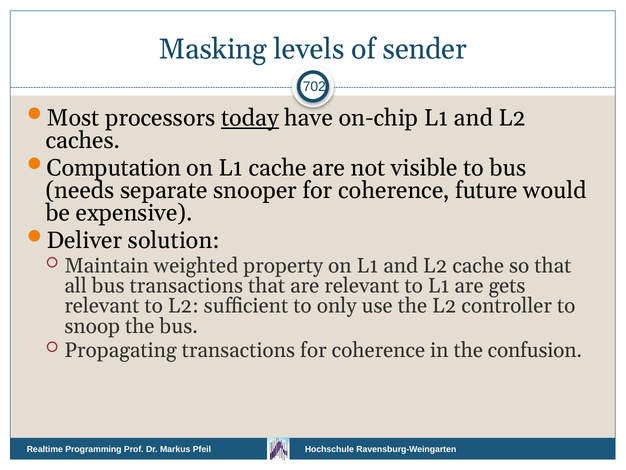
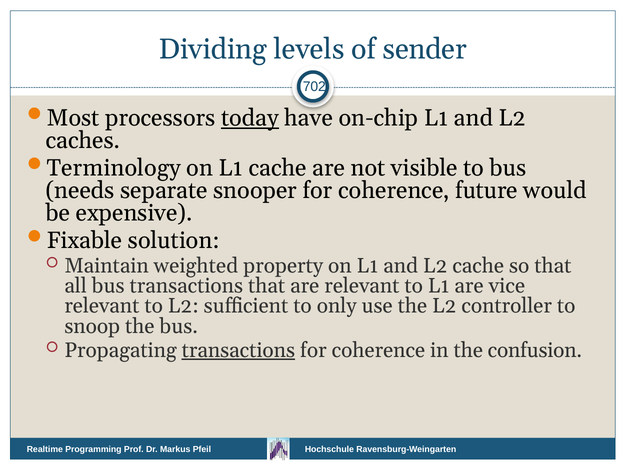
Masking: Masking -> Dividing
Computation: Computation -> Terminology
Deliver: Deliver -> Fixable
gets: gets -> vice
transactions at (238, 350) underline: none -> present
